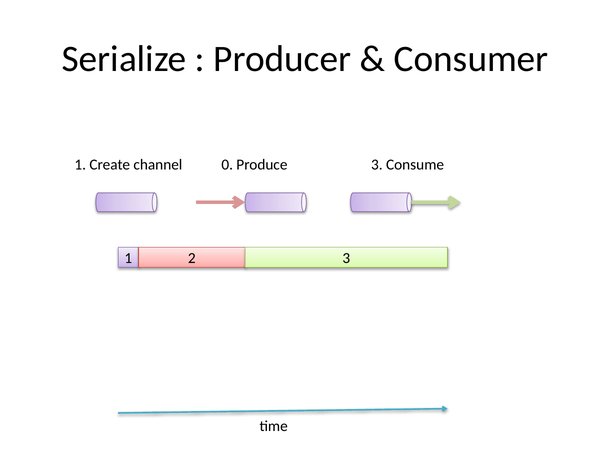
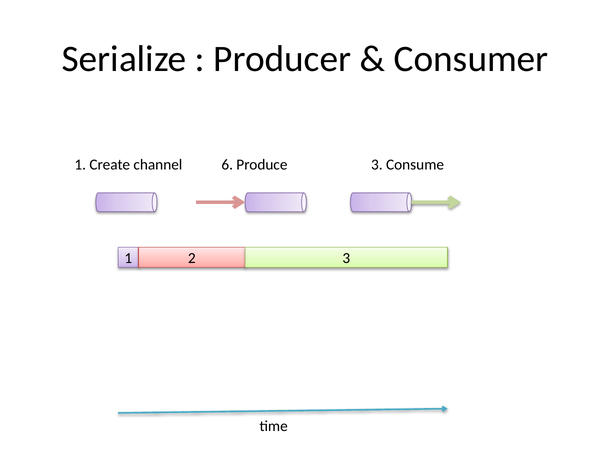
0: 0 -> 6
